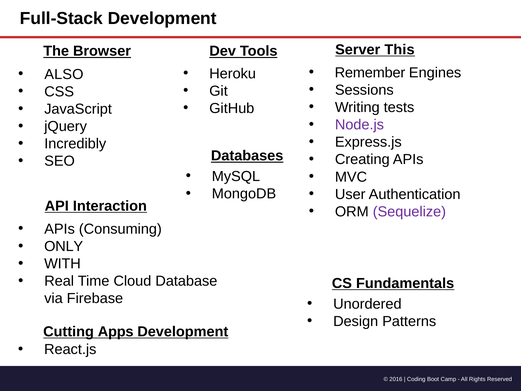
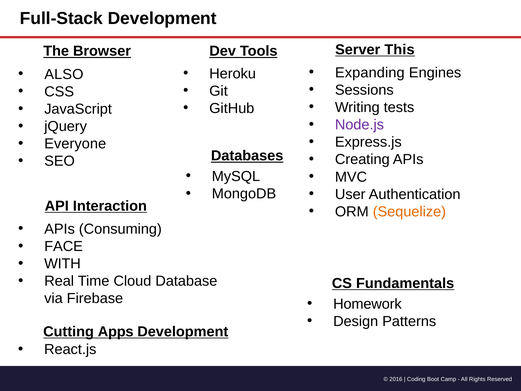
Remember: Remember -> Expanding
Incredibly: Incredibly -> Everyone
Sequelize colour: purple -> orange
ONLY: ONLY -> FACE
Unordered: Unordered -> Homework
